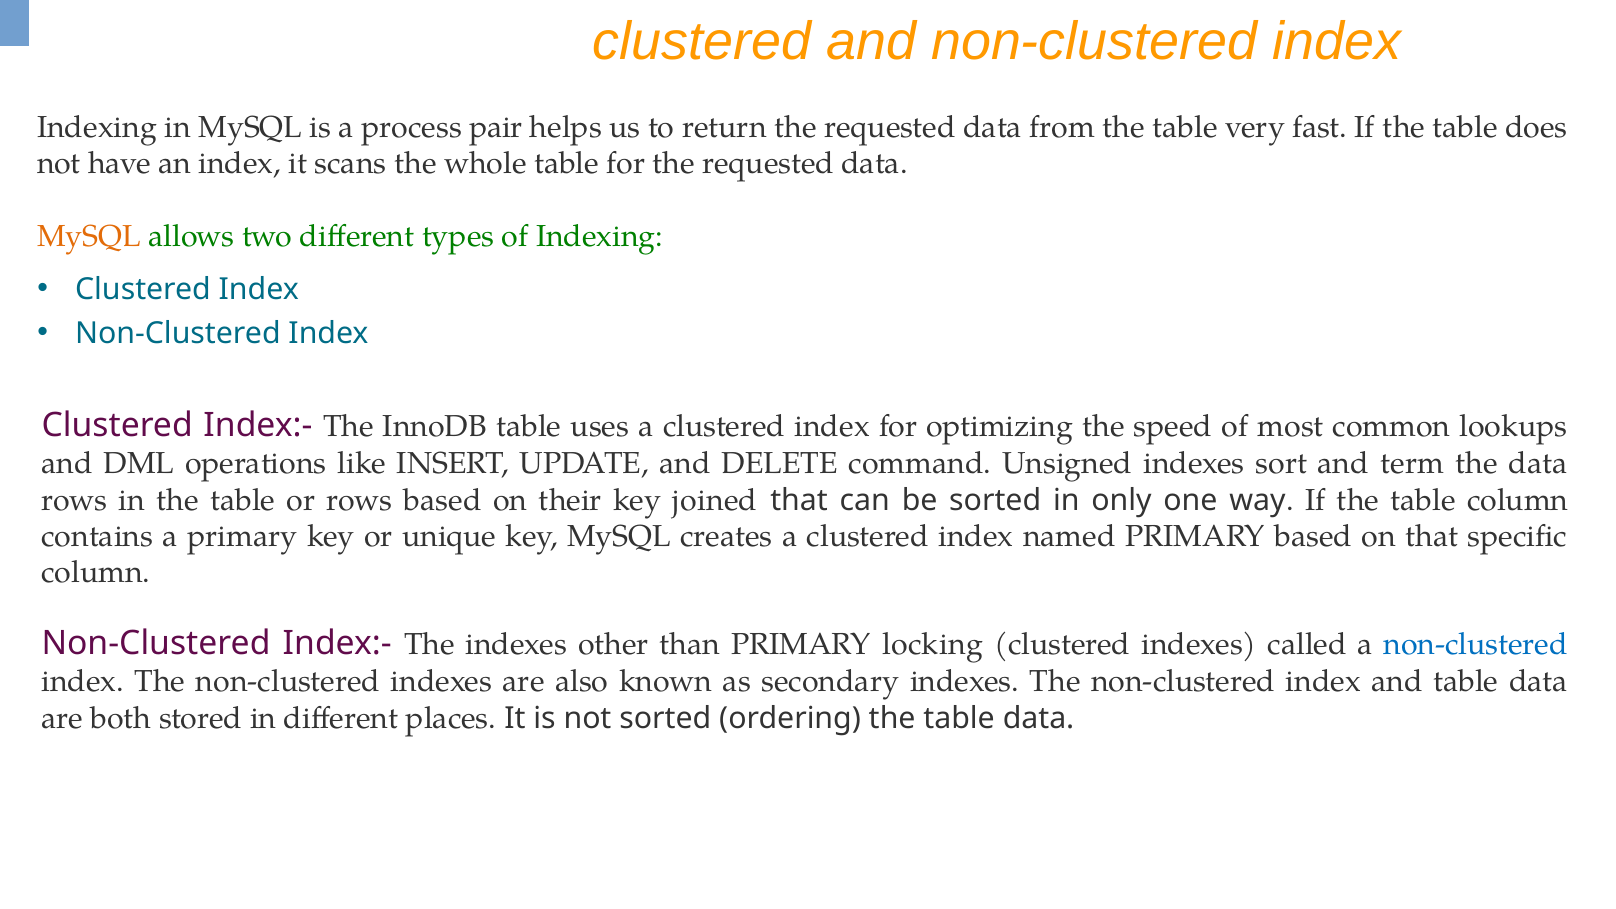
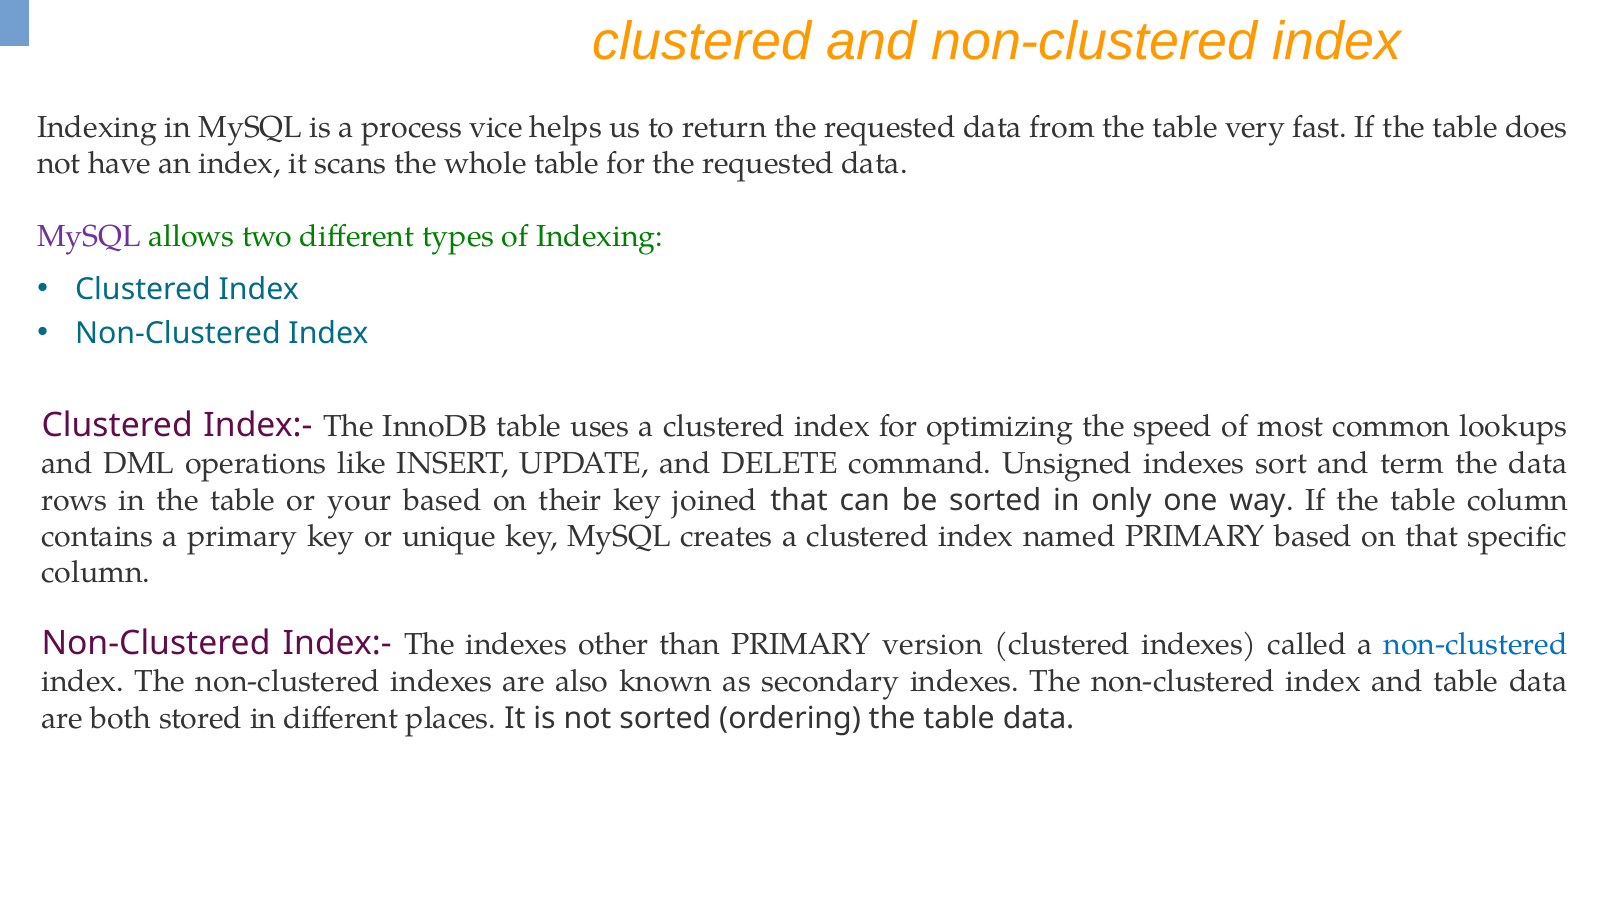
pair: pair -> vice
MySQL at (89, 237) colour: orange -> purple
or rows: rows -> your
locking: locking -> version
